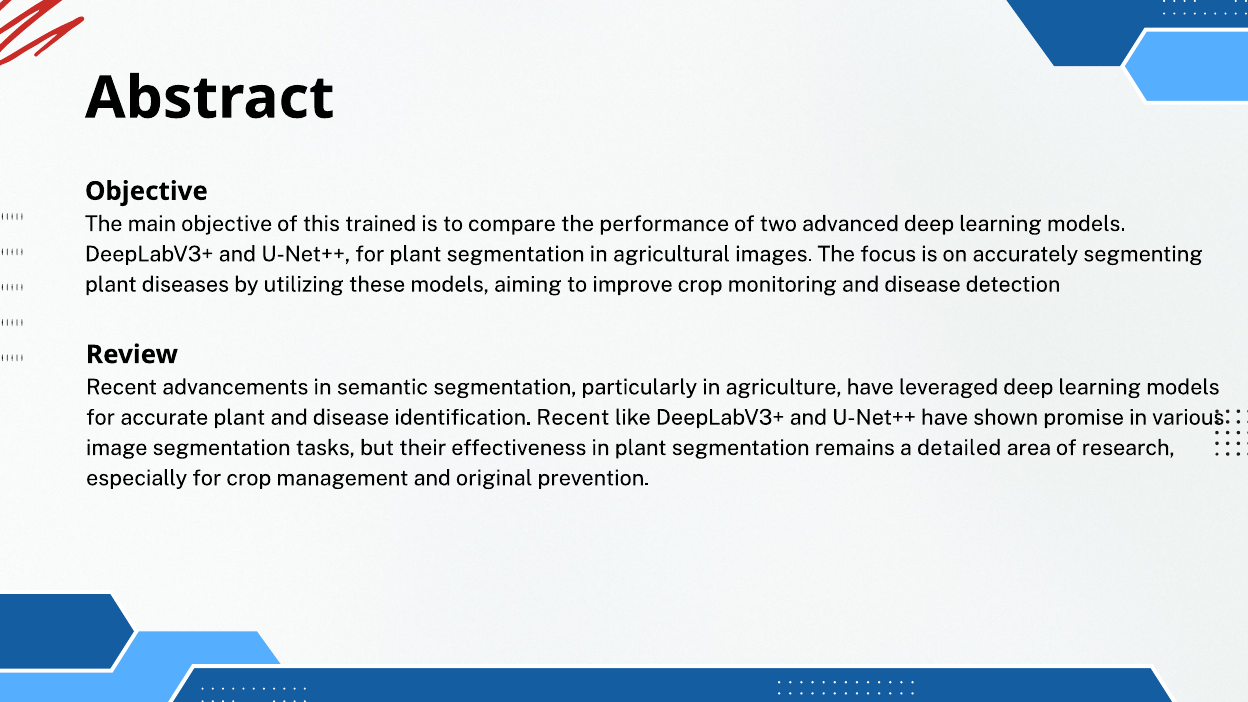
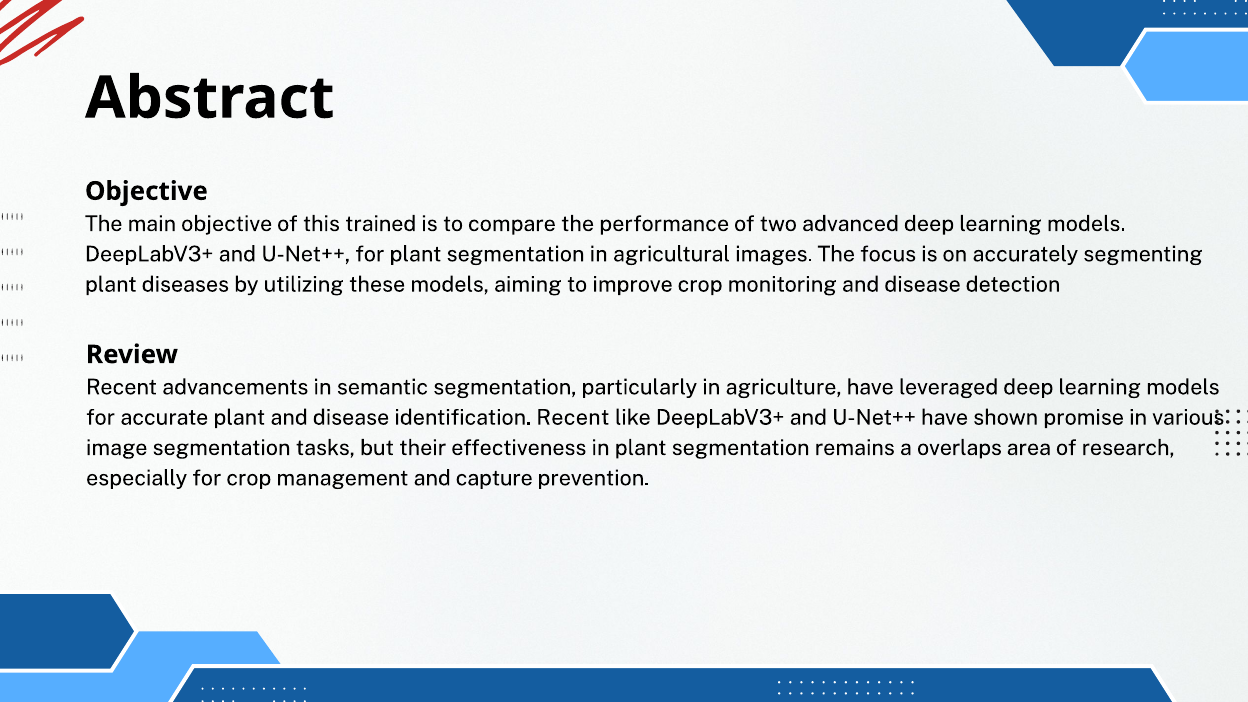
detailed: detailed -> overlaps
original: original -> capture
